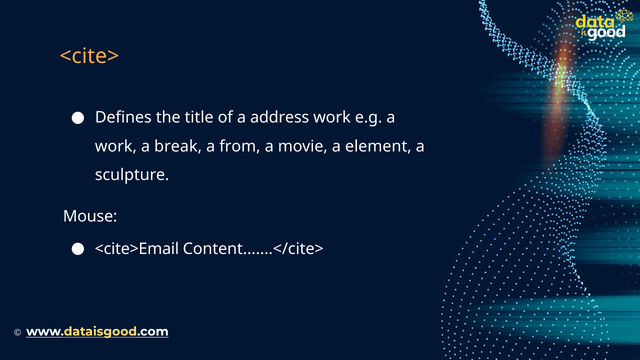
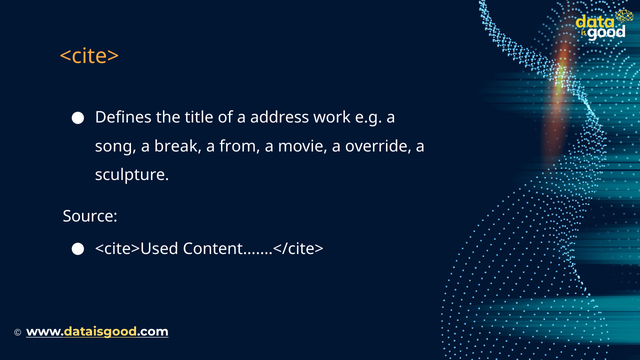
work at (116, 146): work -> song
element: element -> override
Mouse: Mouse -> Source
<cite>Email: <cite>Email -> <cite>Used
